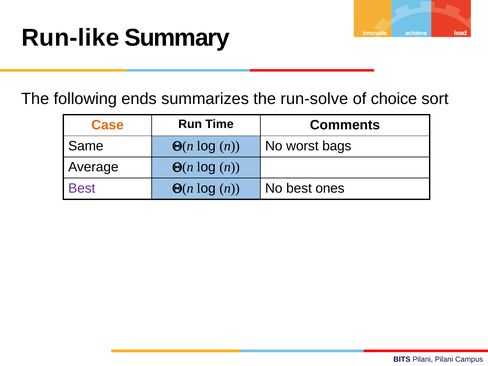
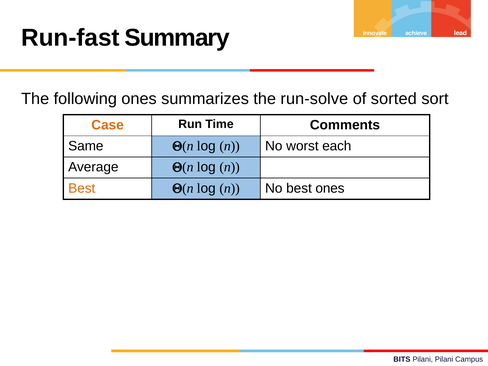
Run-like: Run-like -> Run-fast
following ends: ends -> ones
choice: choice -> sorted
bags: bags -> each
Best at (82, 188) colour: purple -> orange
